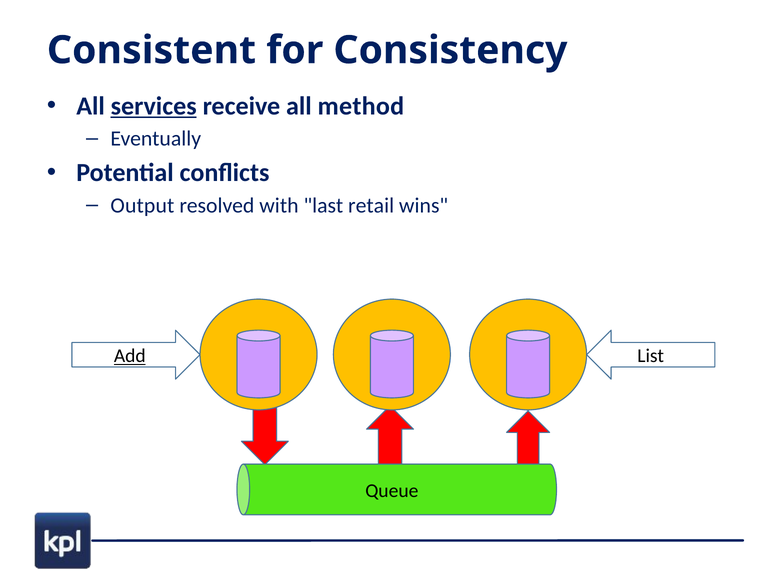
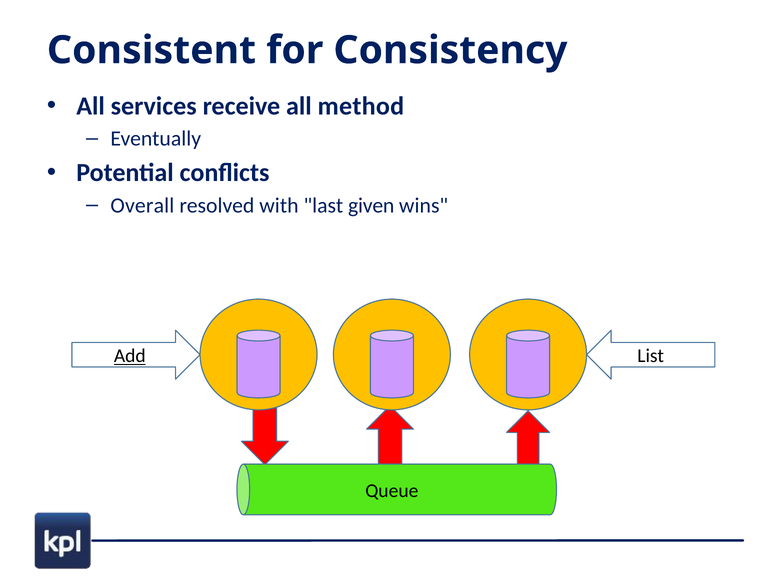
services underline: present -> none
Output: Output -> Overall
retail: retail -> given
